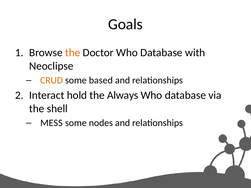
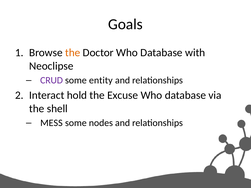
CRUD colour: orange -> purple
based: based -> entity
Always: Always -> Excuse
